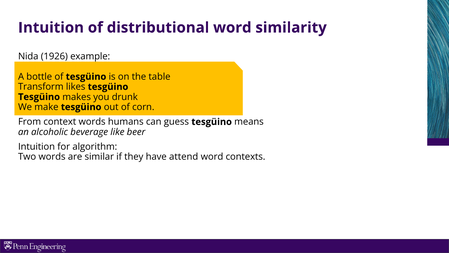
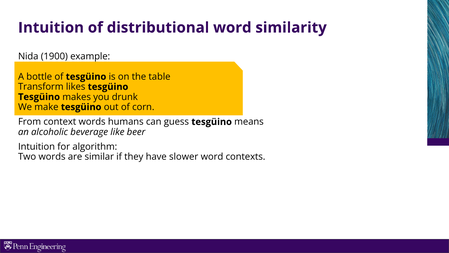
1926: 1926 -> 1900
attend: attend -> slower
